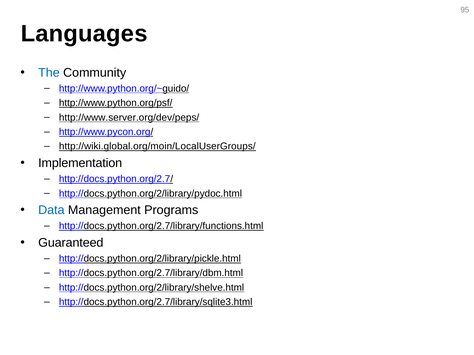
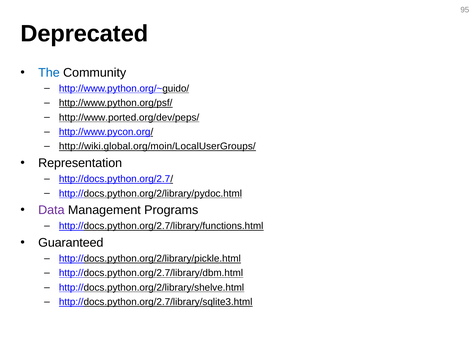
Languages: Languages -> Deprecated
http://www.server.org/dev/peps/: http://www.server.org/dev/peps/ -> http://www.ported.org/dev/peps/
Implementation: Implementation -> Representation
Data colour: blue -> purple
